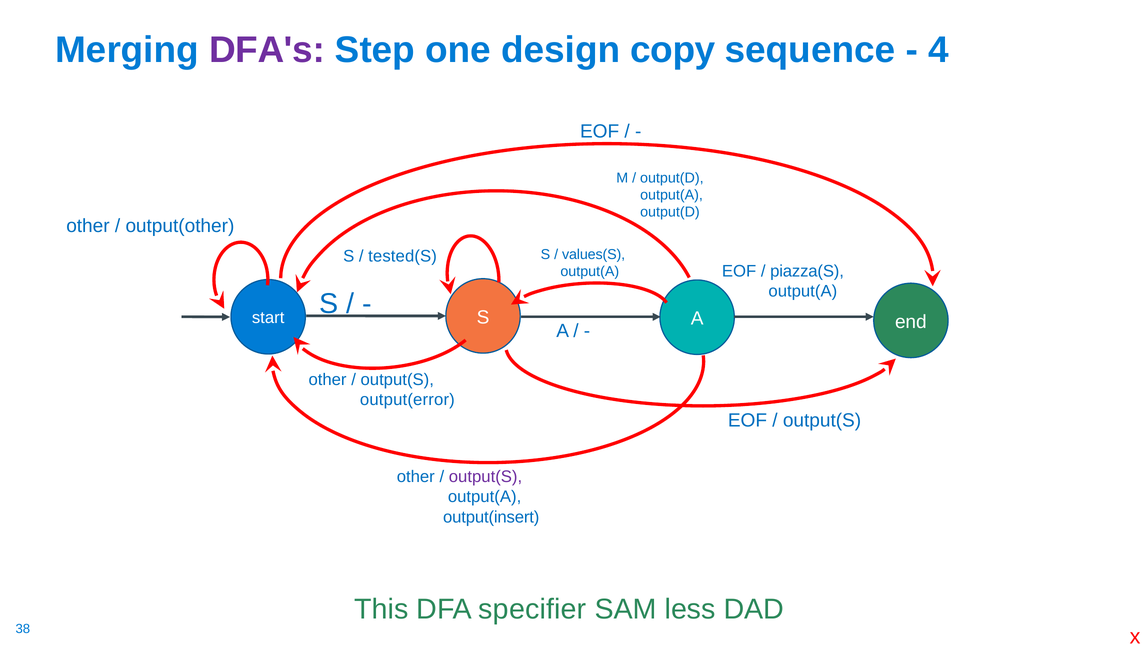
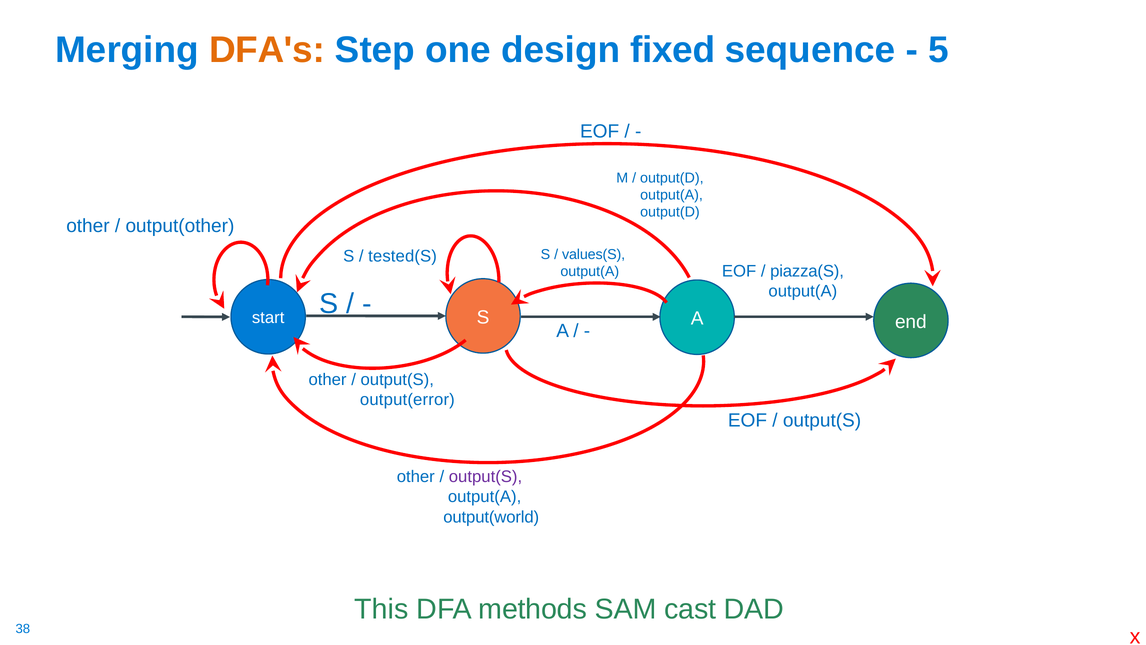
DFA's colour: purple -> orange
copy: copy -> fixed
4: 4 -> 5
output(insert: output(insert -> output(world
specifier: specifier -> methods
less: less -> cast
